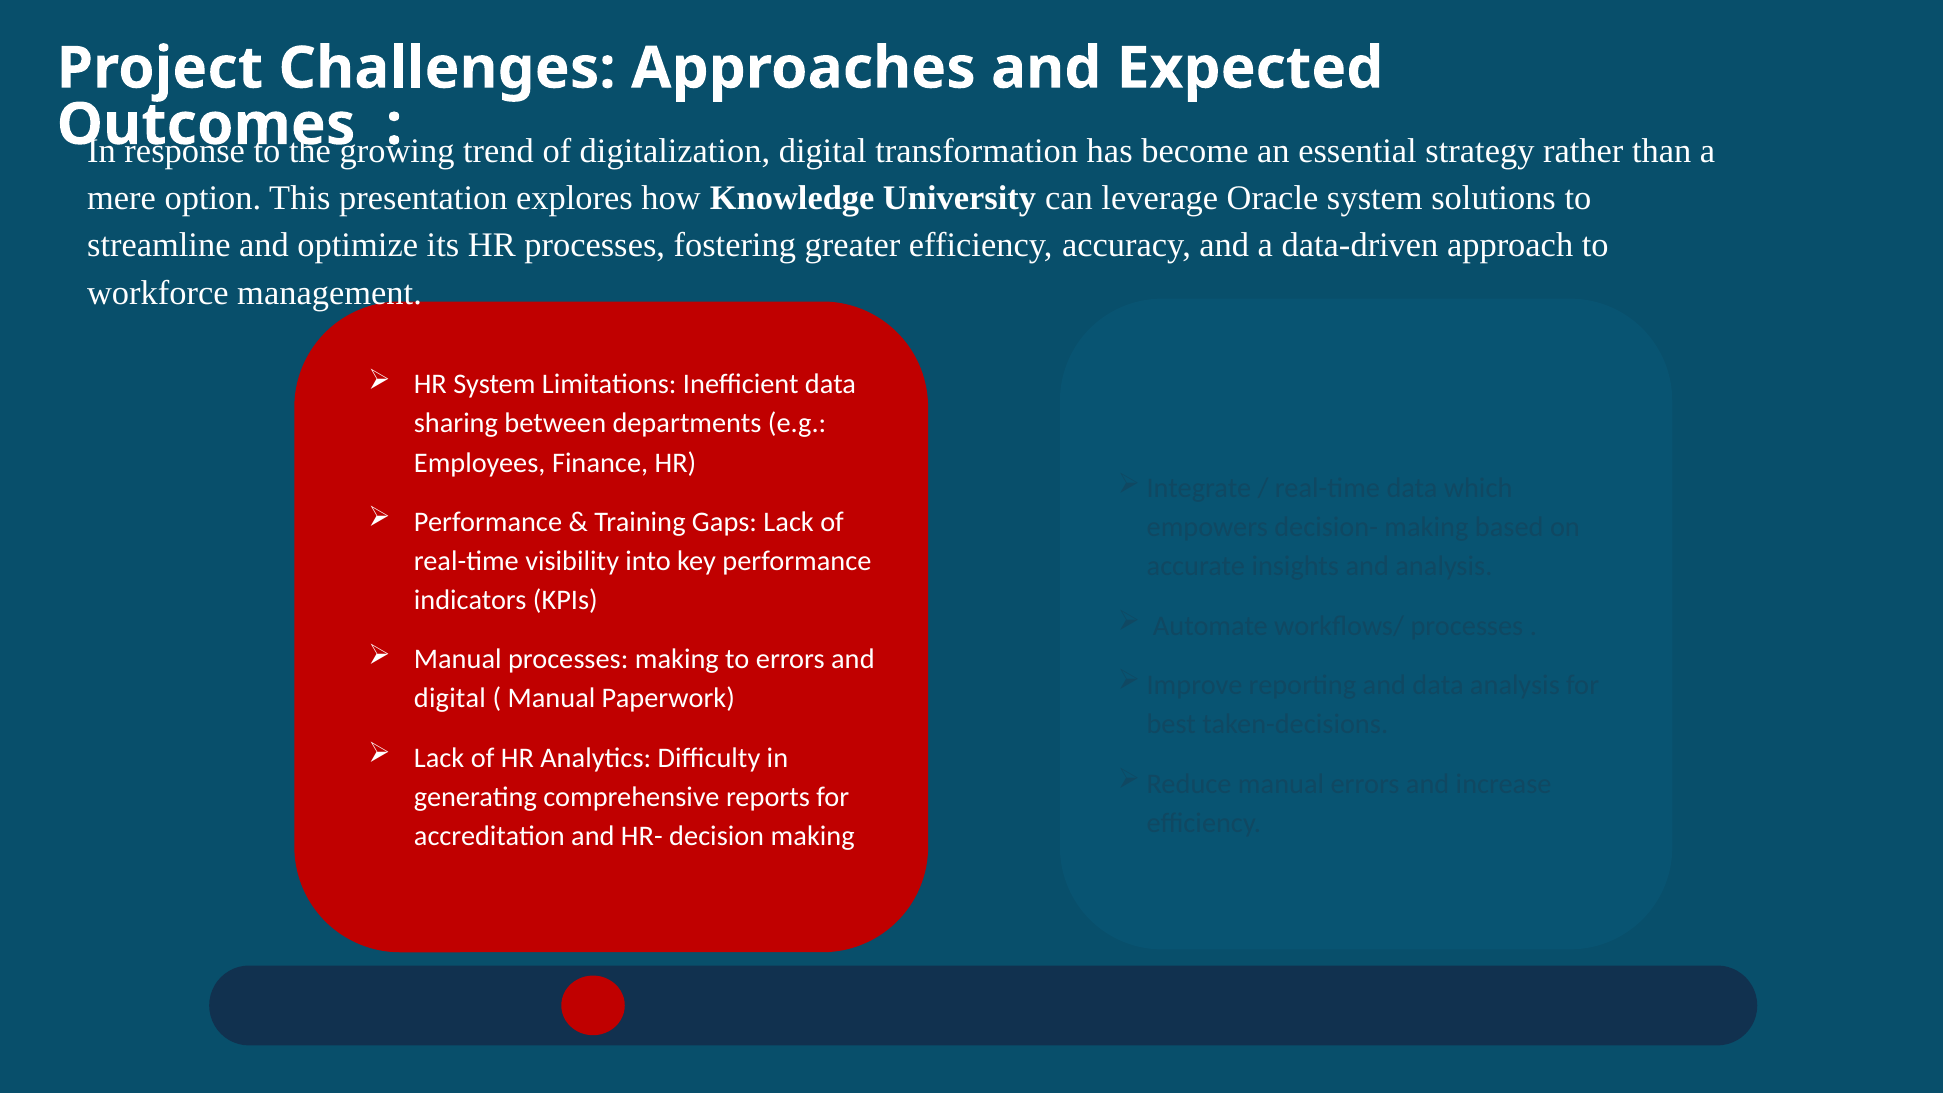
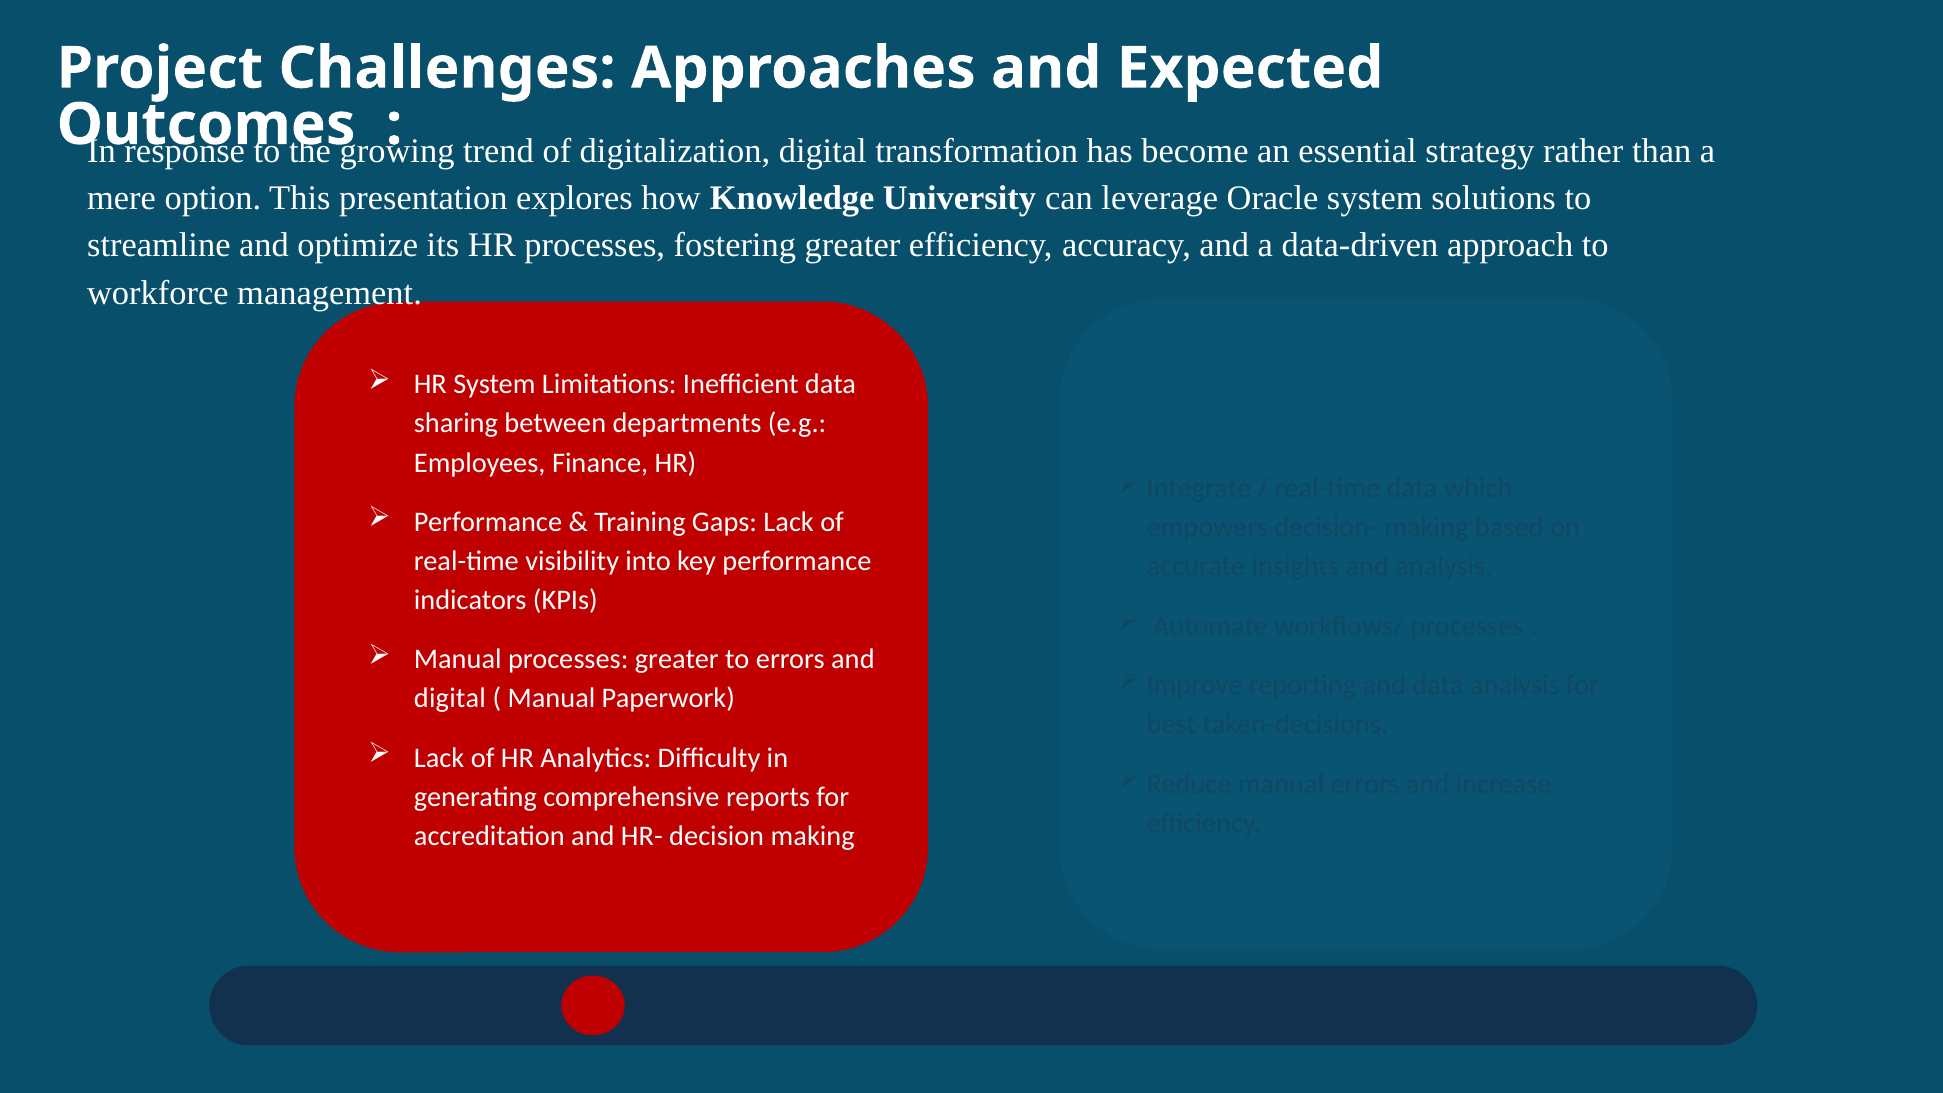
processes making: making -> greater
